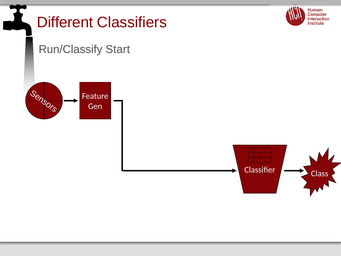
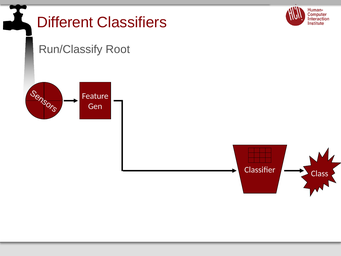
Start: Start -> Root
